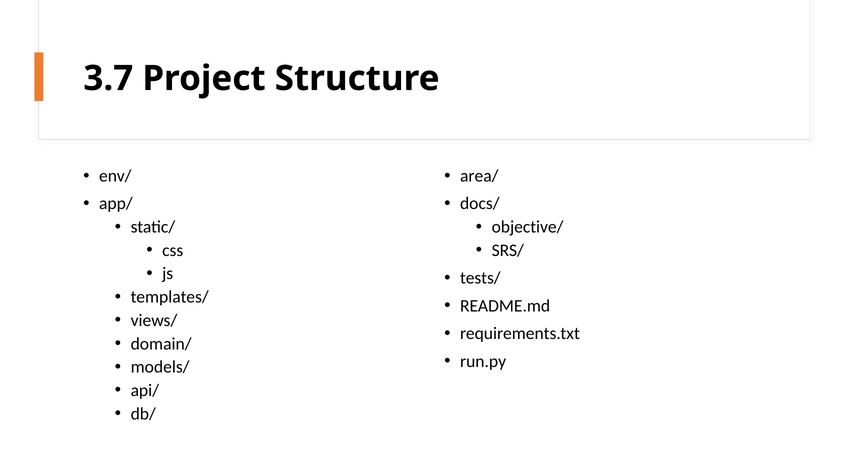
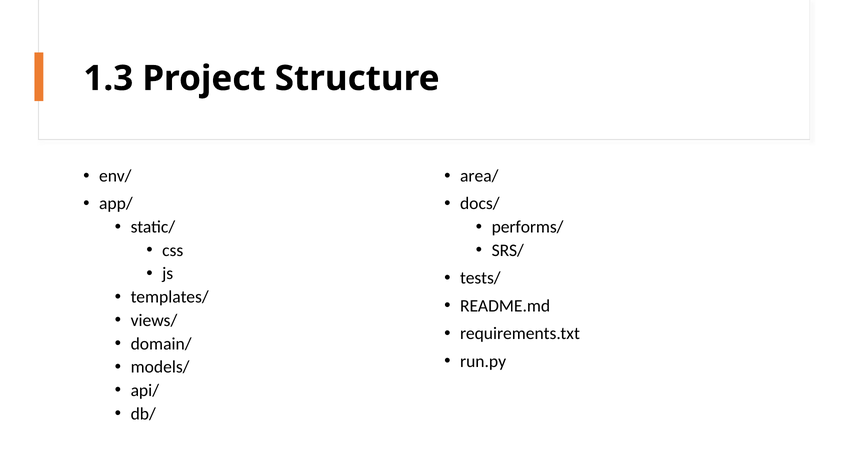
3.7: 3.7 -> 1.3
objective/: objective/ -> performs/
